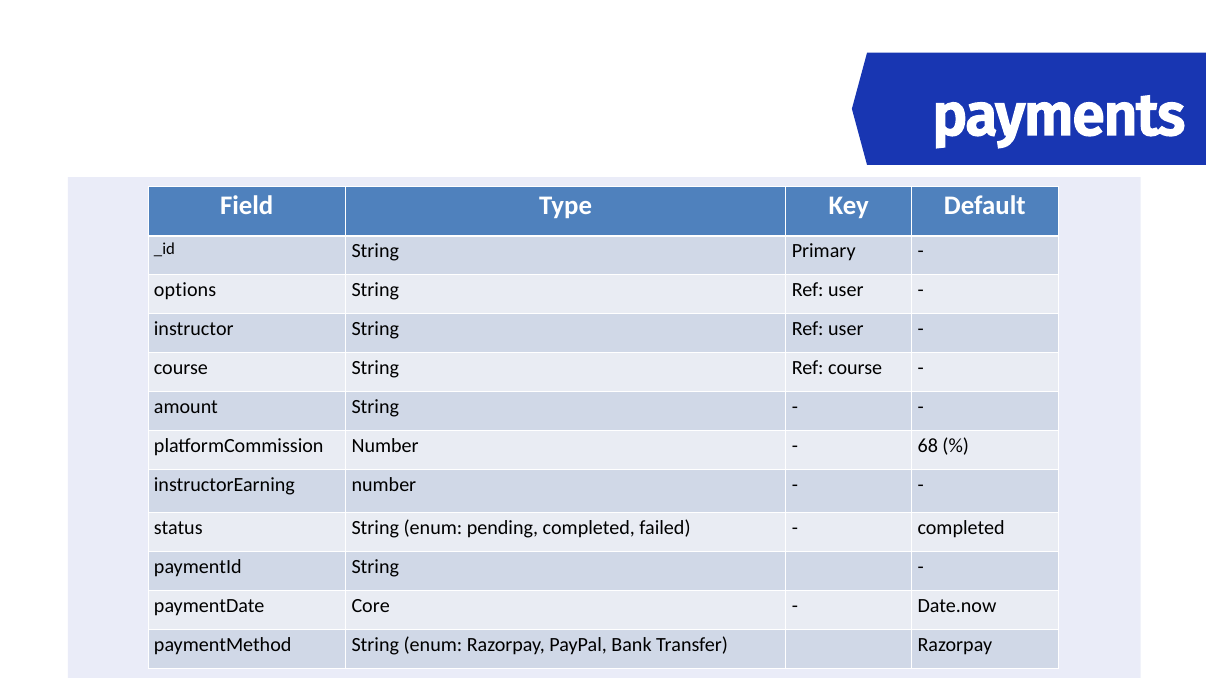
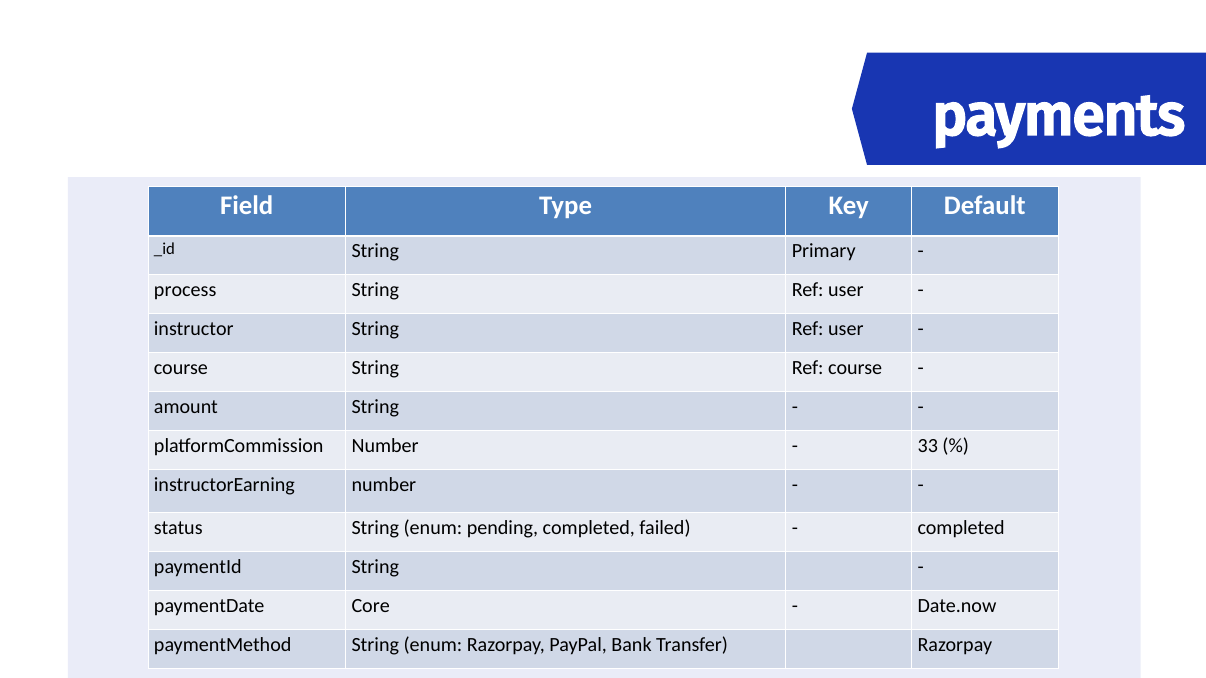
options: options -> process
68: 68 -> 33
